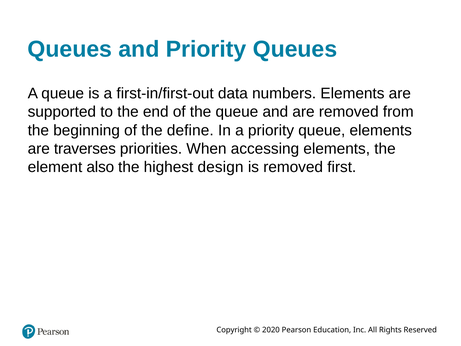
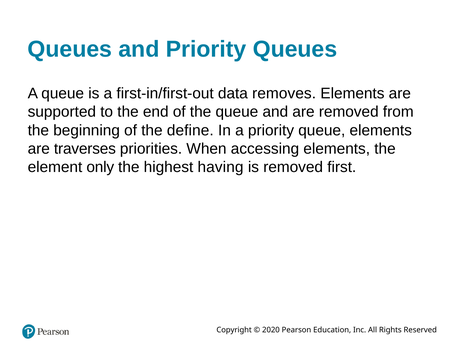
numbers: numbers -> removes
also: also -> only
design: design -> having
